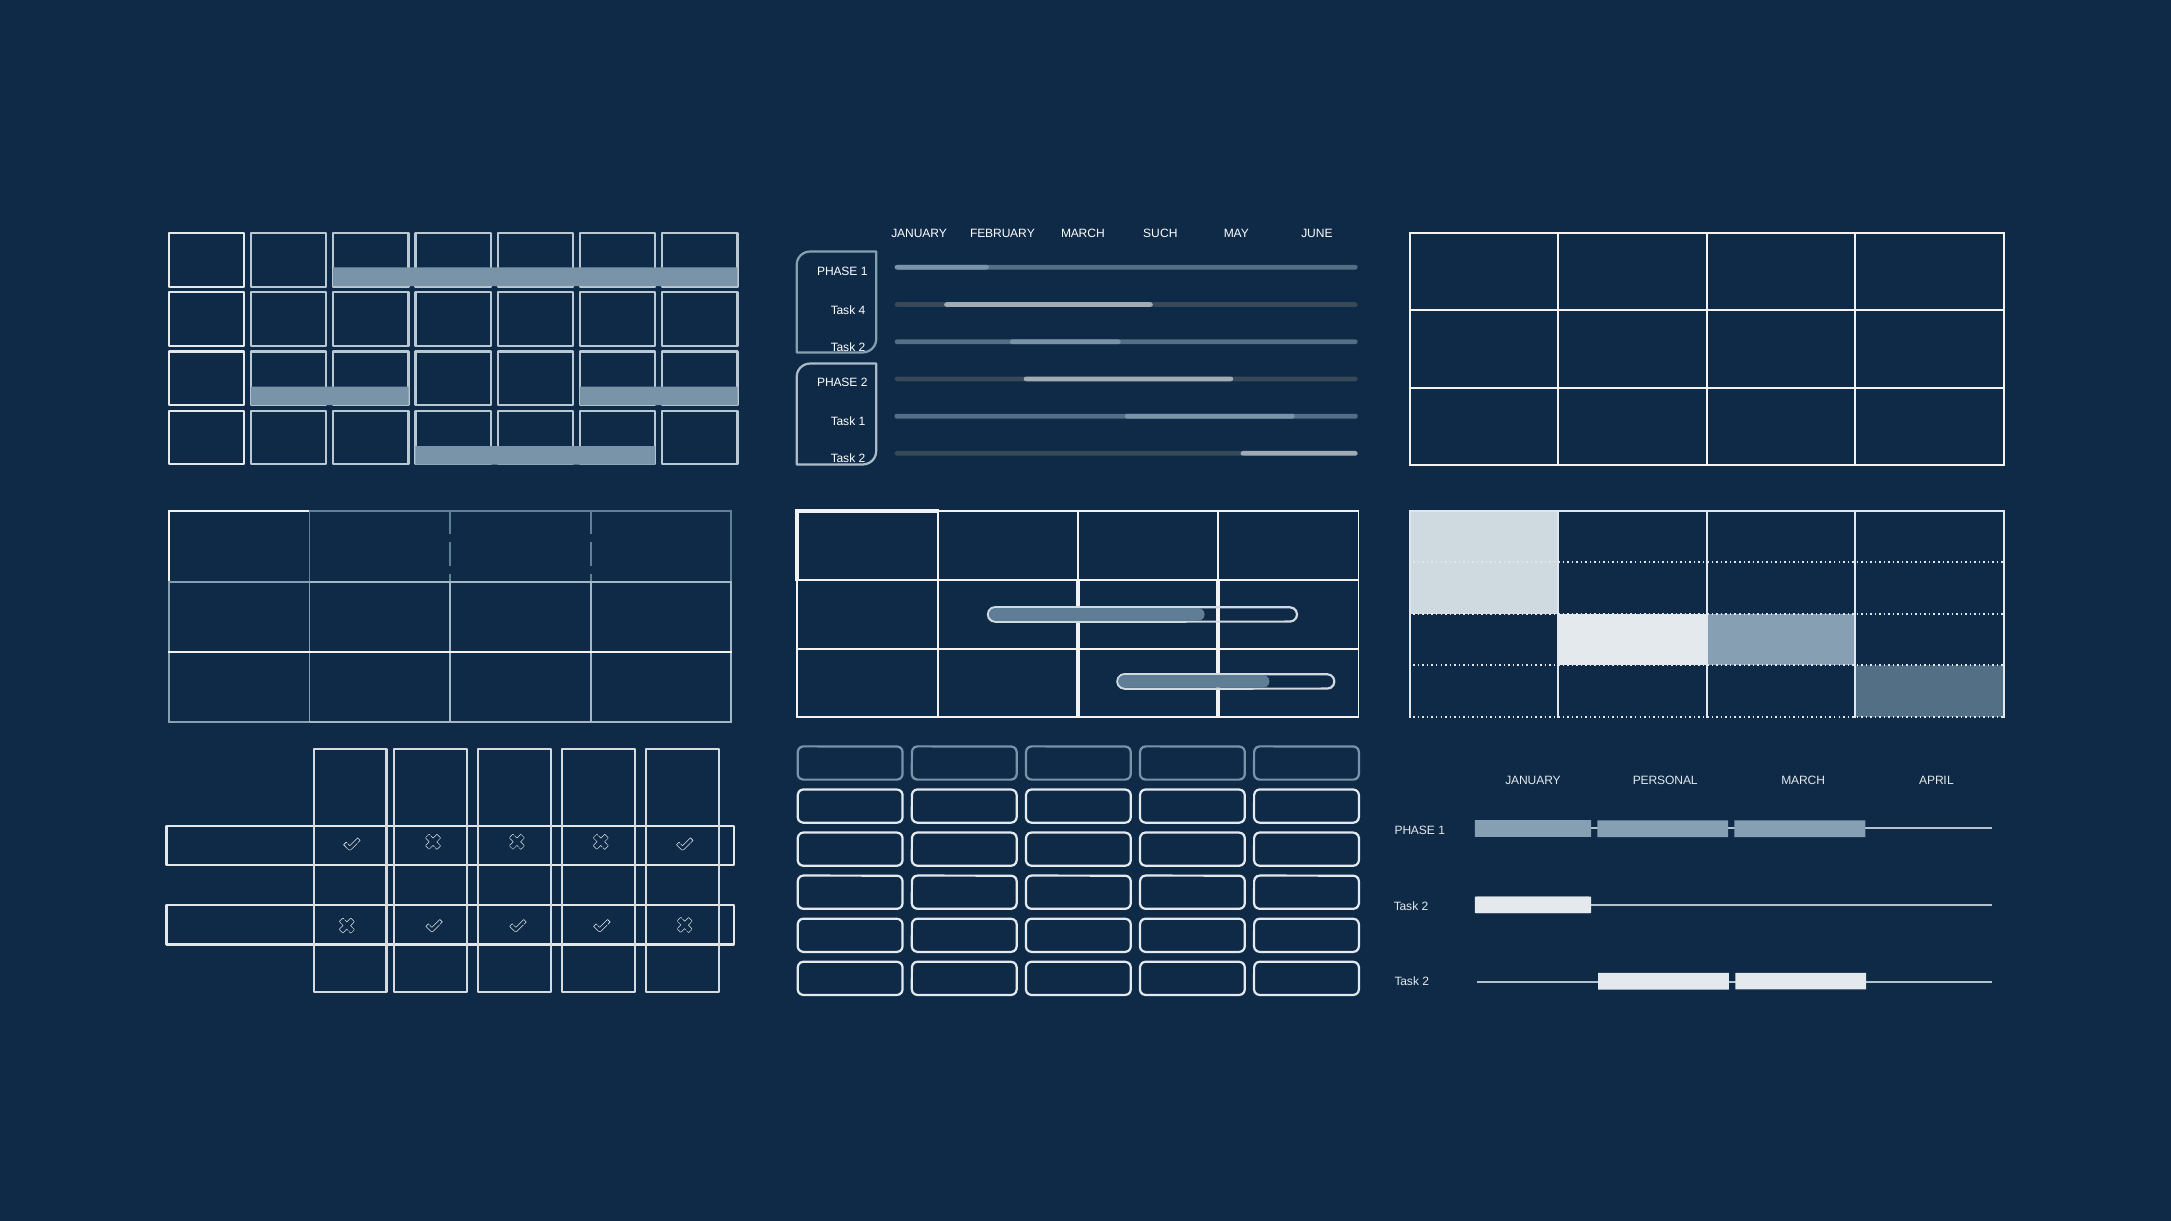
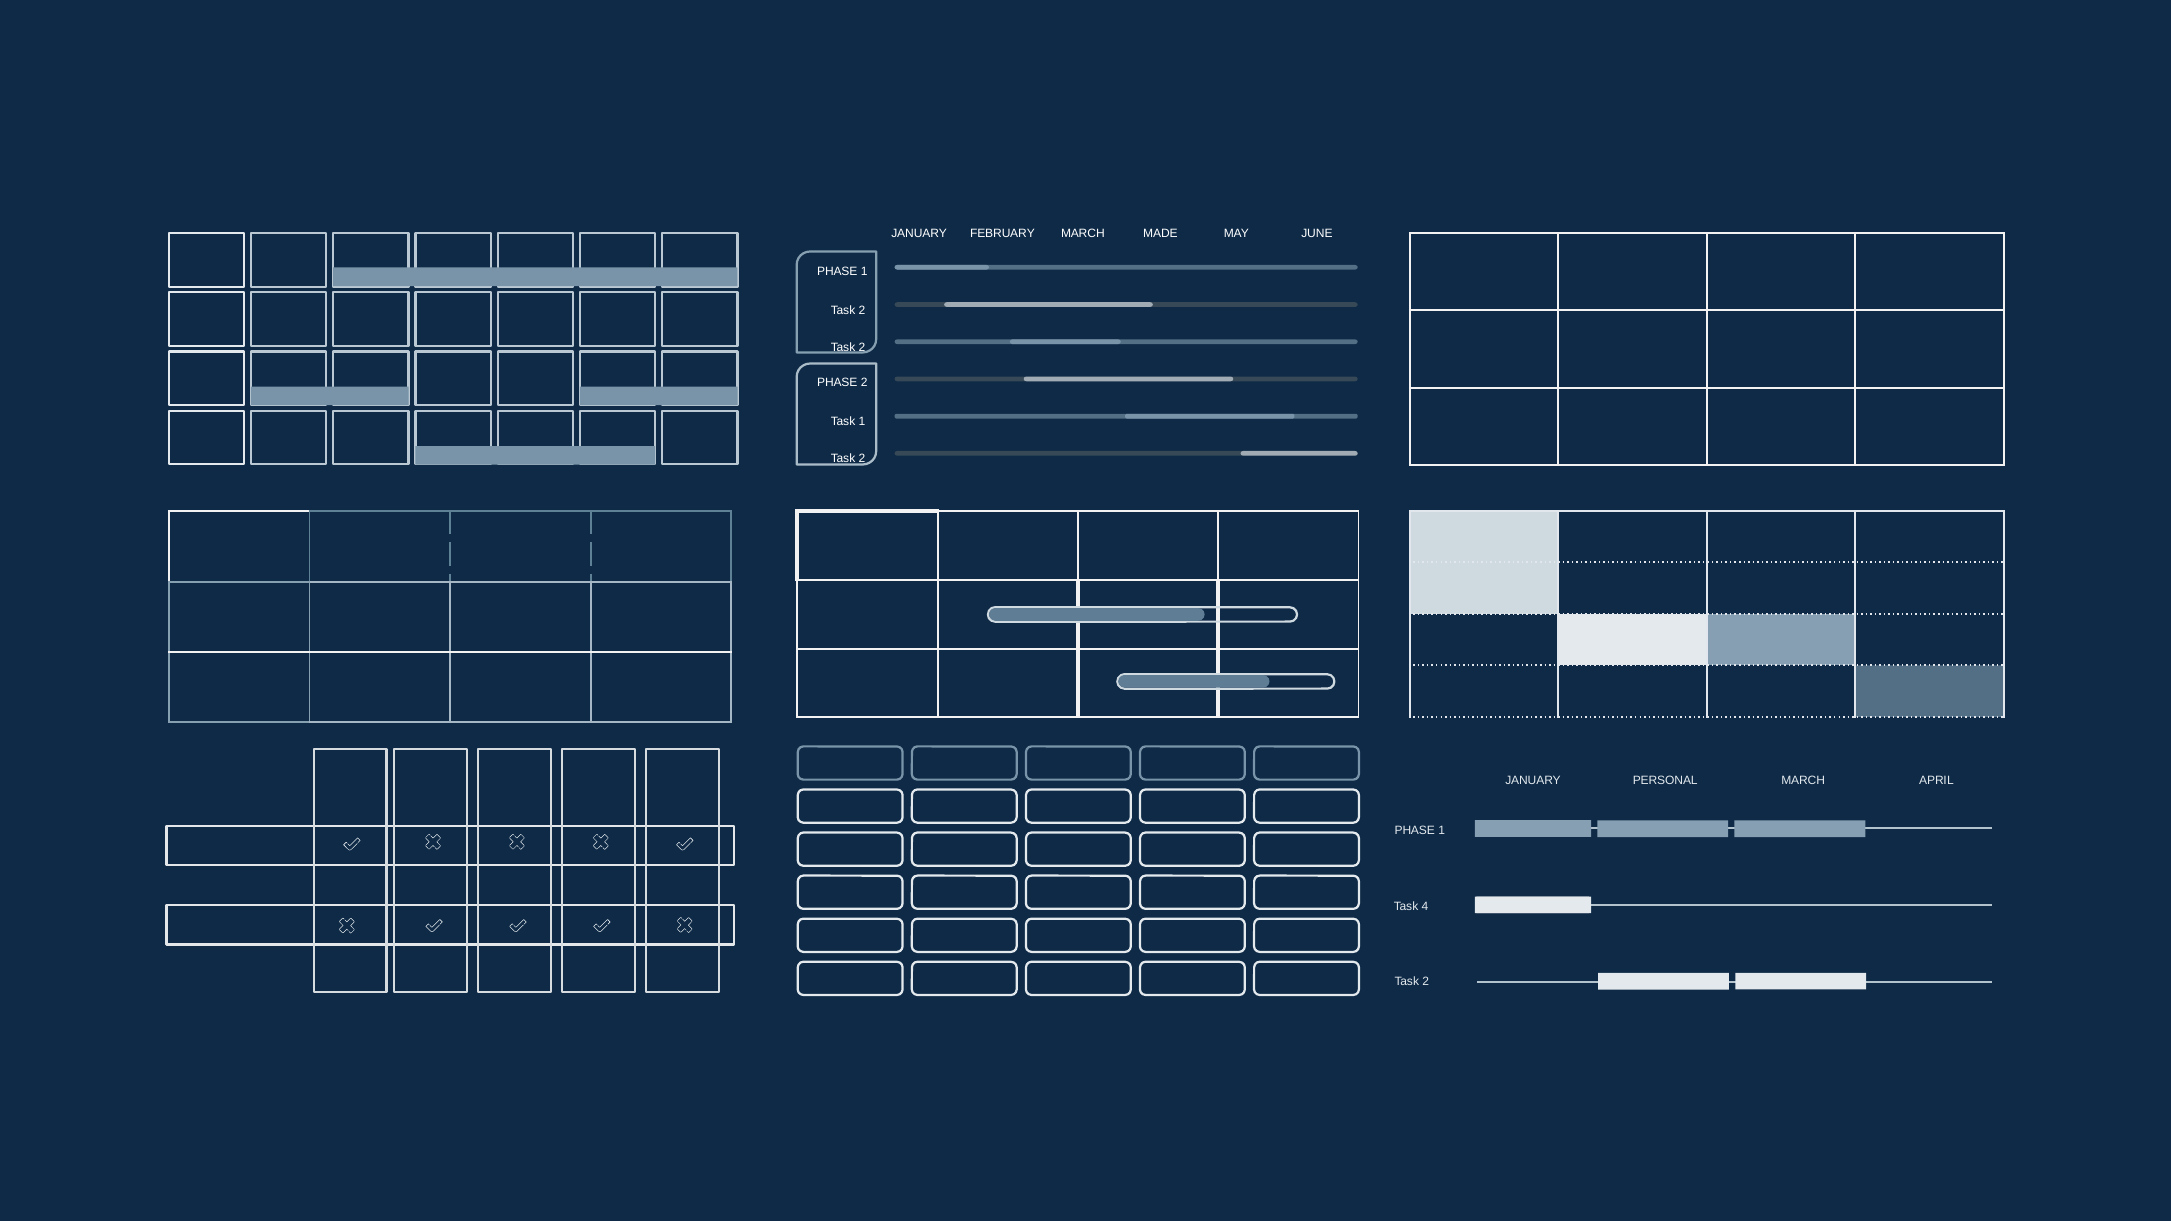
SUCH: SUCH -> MADE
4 at (862, 310): 4 -> 2
2 at (1425, 907): 2 -> 4
